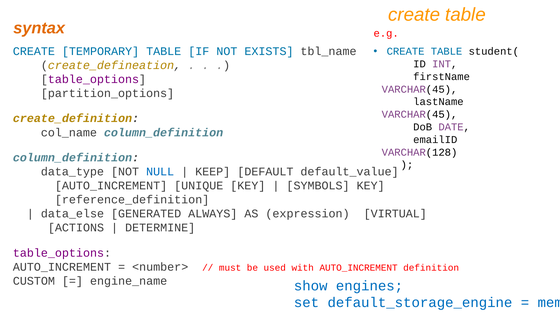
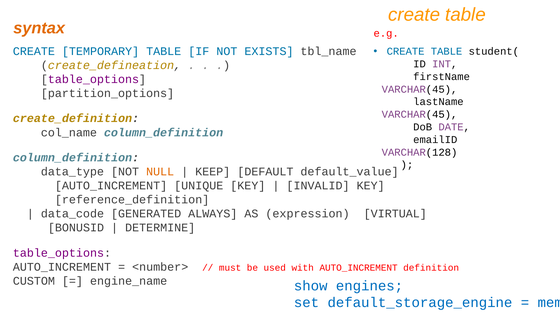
NULL colour: blue -> orange
SYMBOLS: SYMBOLS -> INVALID
data_else: data_else -> data_code
ACTIONS: ACTIONS -> BONUSID
